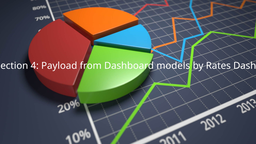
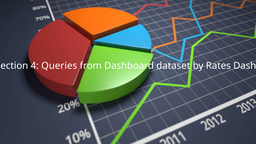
Payload: Payload -> Queries
models: models -> dataset
